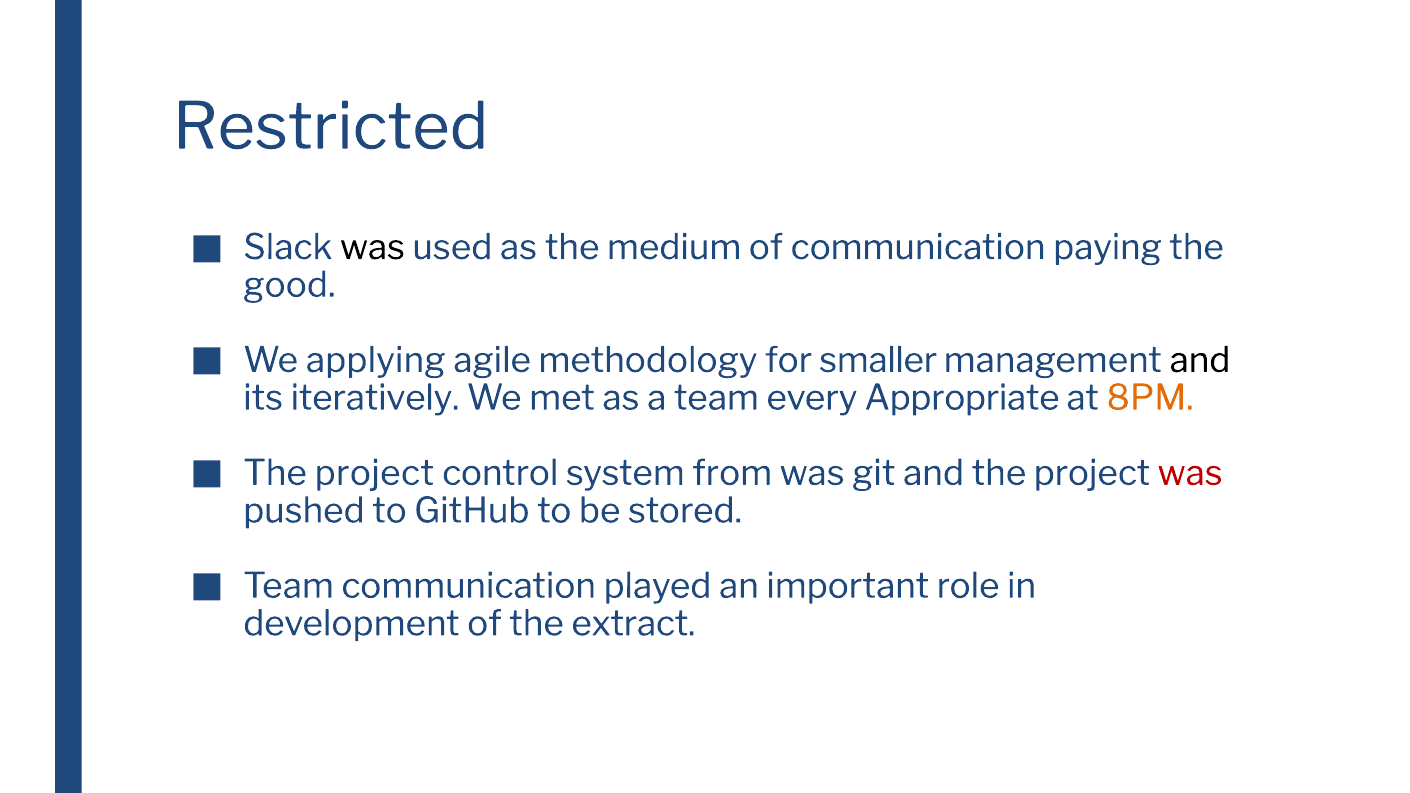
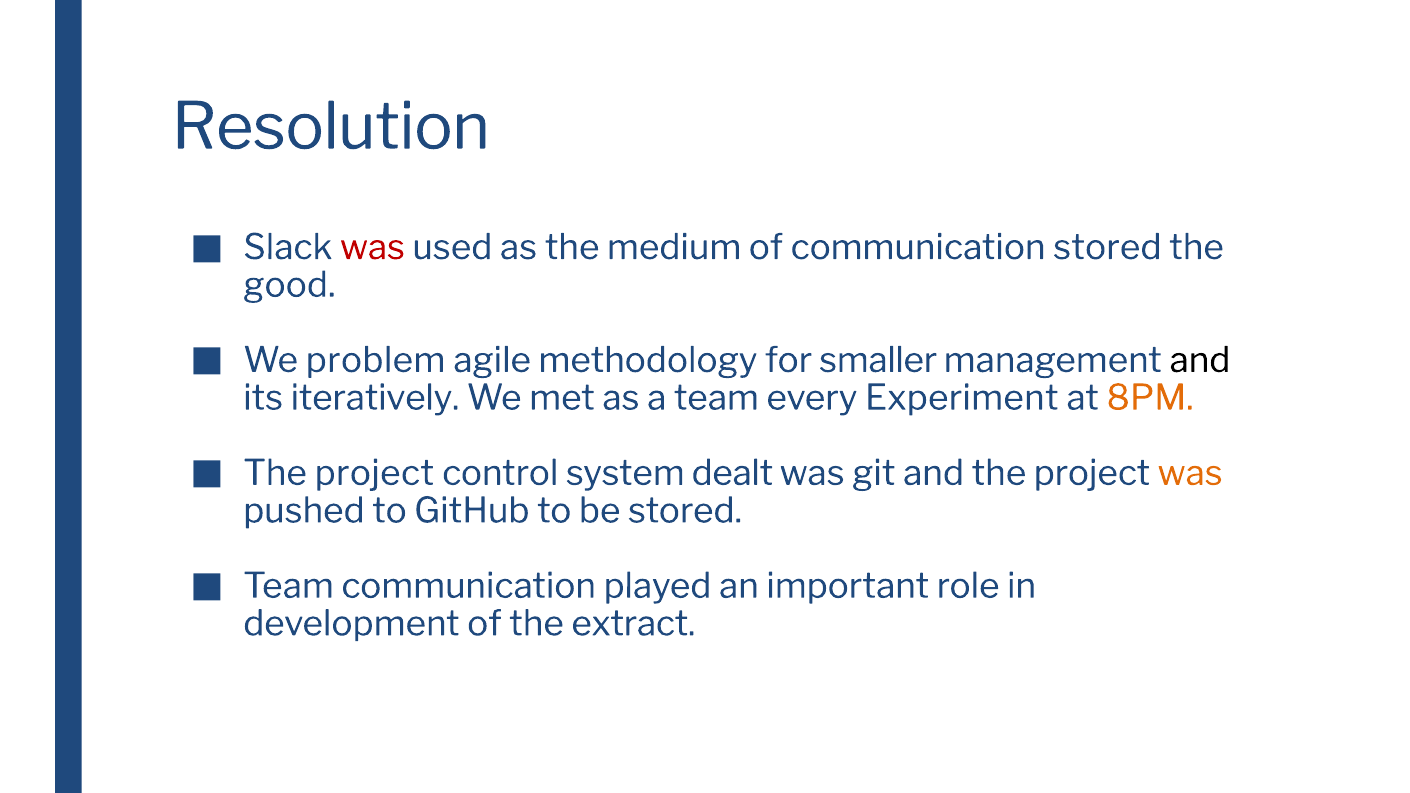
Restricted: Restricted -> Resolution
was at (373, 247) colour: black -> red
communication paying: paying -> stored
applying: applying -> problem
Appropriate: Appropriate -> Experiment
from: from -> dealt
was at (1190, 473) colour: red -> orange
